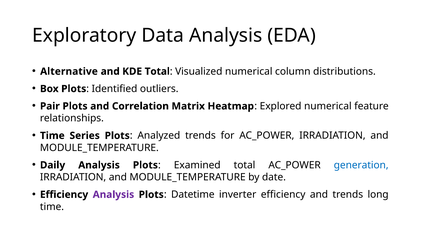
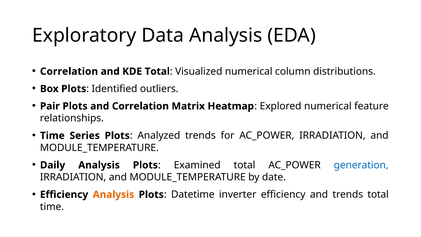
Alternative at (69, 71): Alternative -> Correlation
Analysis at (113, 194) colour: purple -> orange
trends long: long -> total
